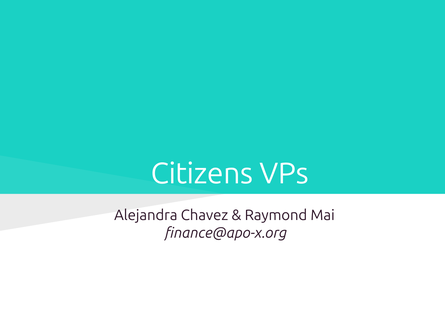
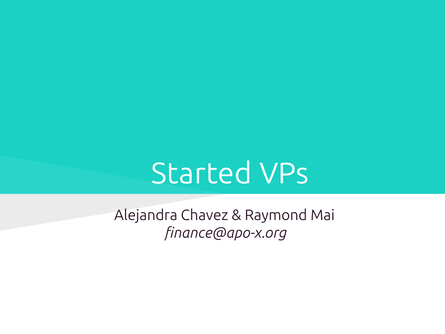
Citizens: Citizens -> Started
